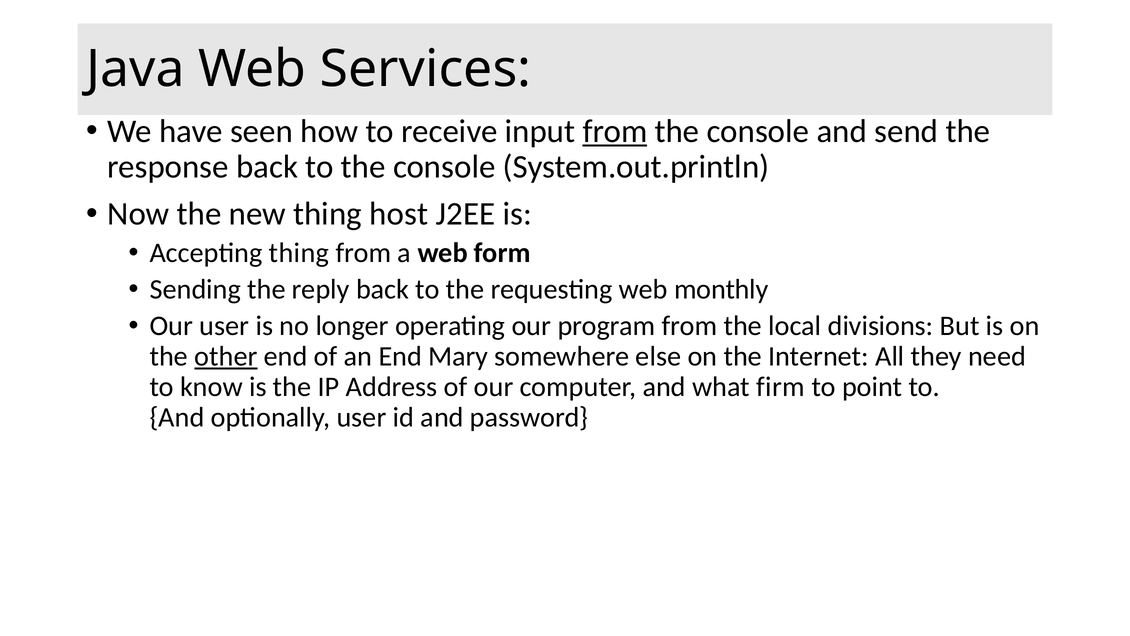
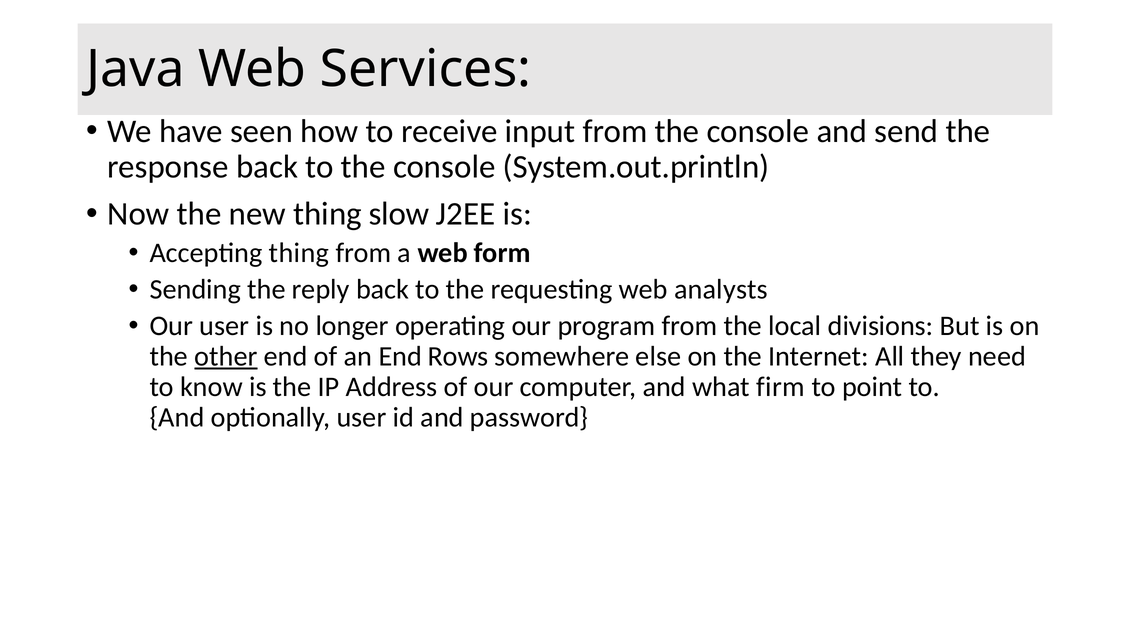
from at (615, 131) underline: present -> none
host: host -> slow
monthly: monthly -> analysts
Mary: Mary -> Rows
